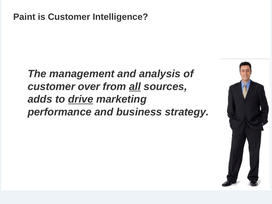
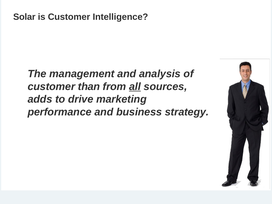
Paint: Paint -> Solar
over: over -> than
drive underline: present -> none
